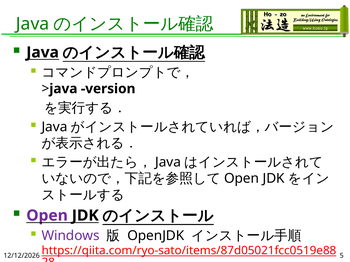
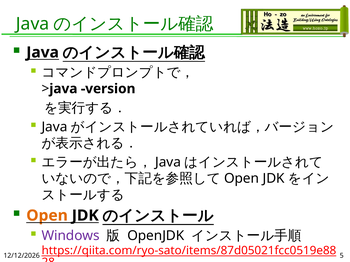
Open at (47, 216) colour: purple -> orange
